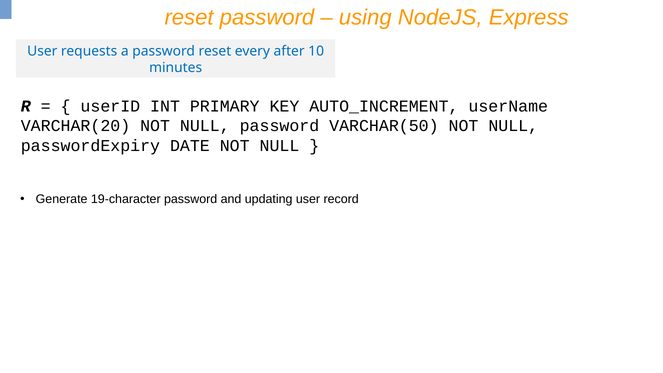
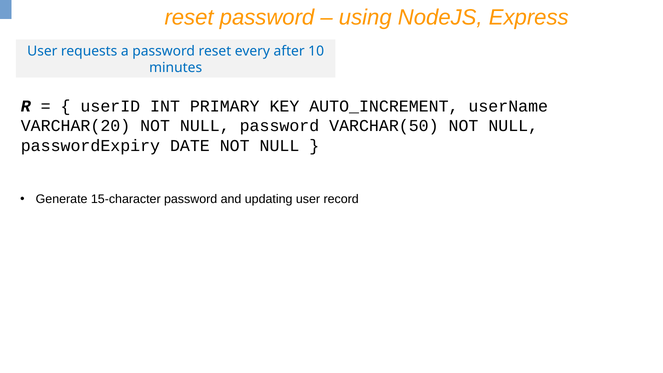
19-character: 19-character -> 15-character
